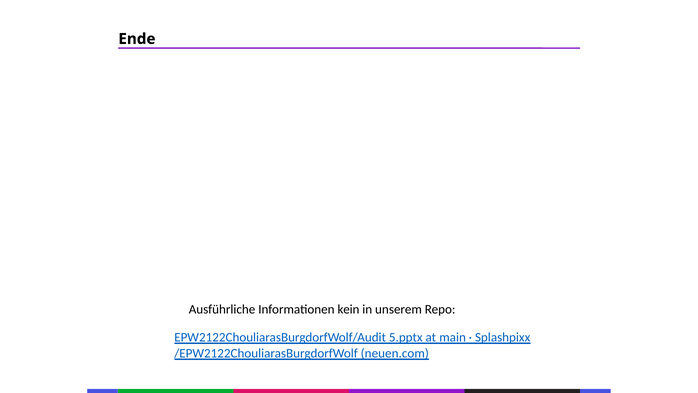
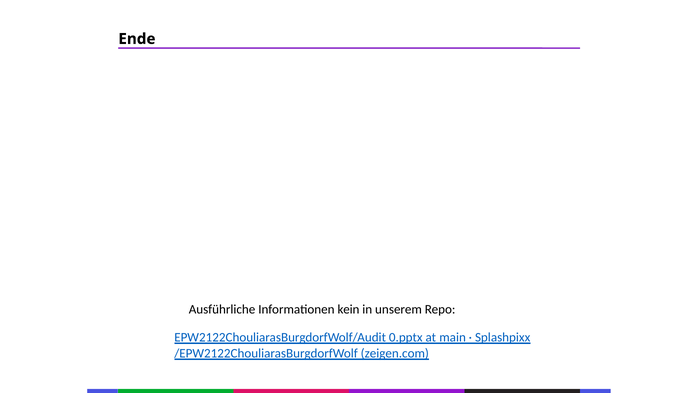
5.pptx: 5.pptx -> 0.pptx
neuen.com: neuen.com -> zeigen.com
